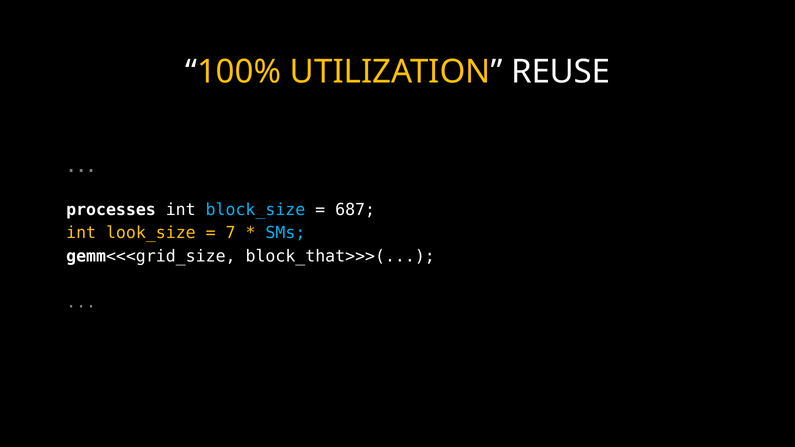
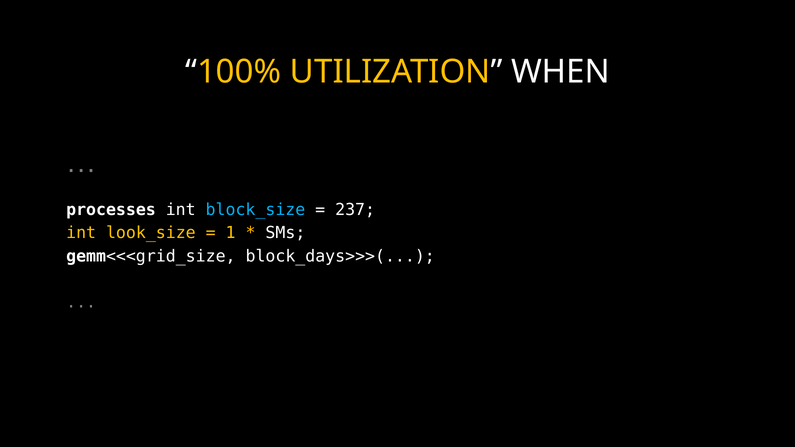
REUSE: REUSE -> WHEN
687: 687 -> 237
7: 7 -> 1
SMs colour: light blue -> white
block_that>>>(: block_that>>>( -> block_days>>>(
